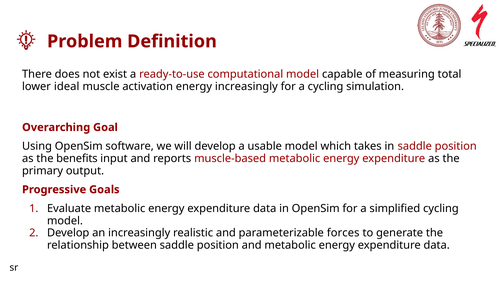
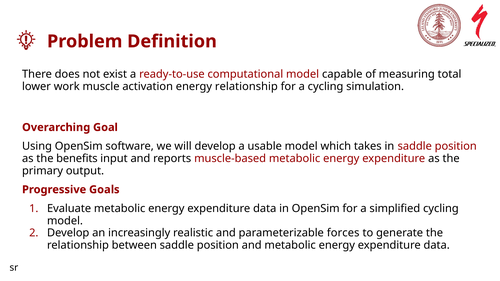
ideal: ideal -> work
energy increasingly: increasingly -> relationship
